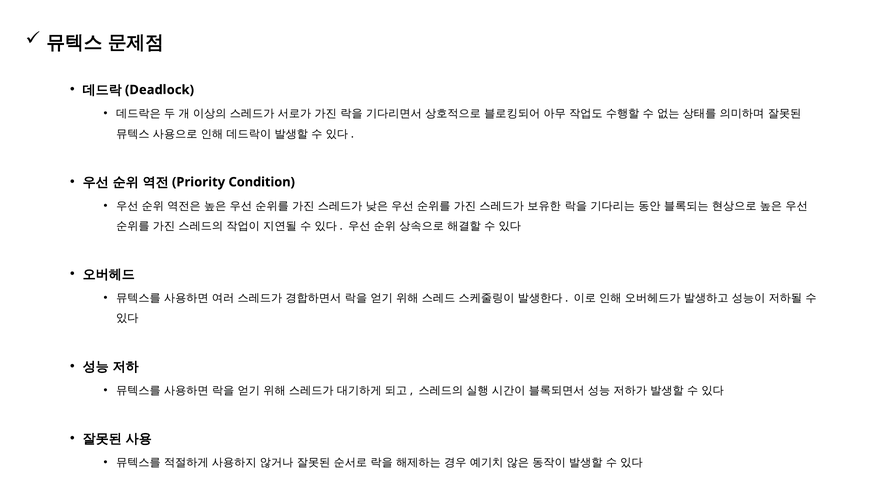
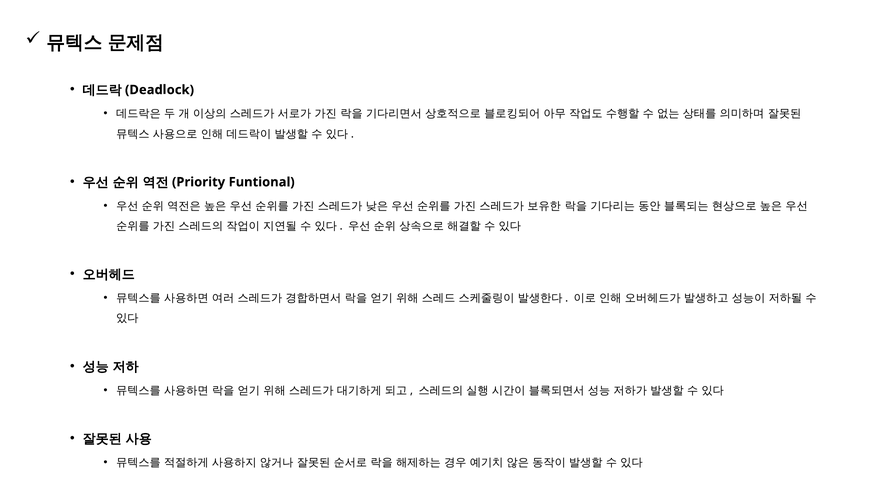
Condition: Condition -> Funtional
